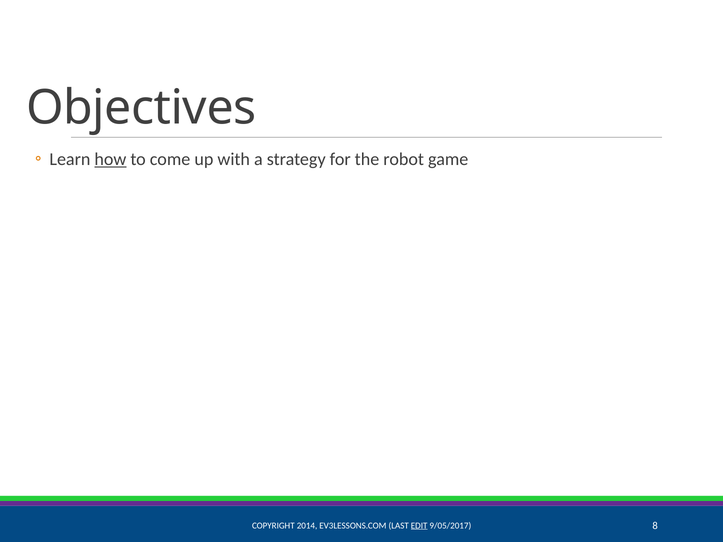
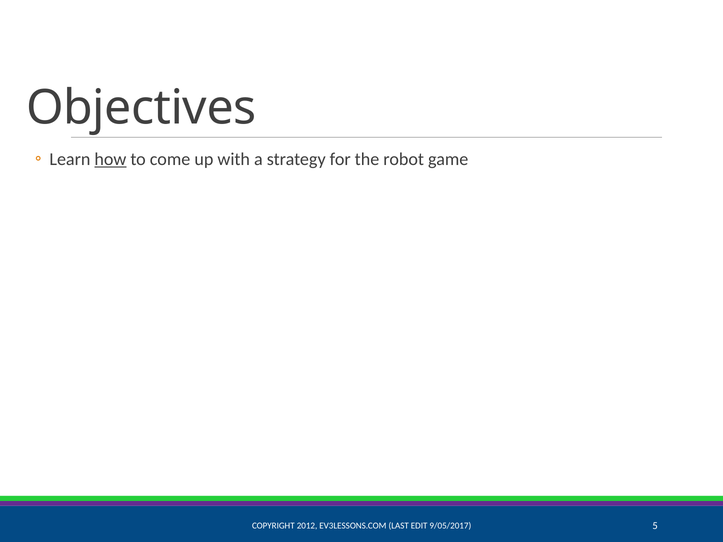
2014: 2014 -> 2012
EDIT underline: present -> none
8: 8 -> 5
